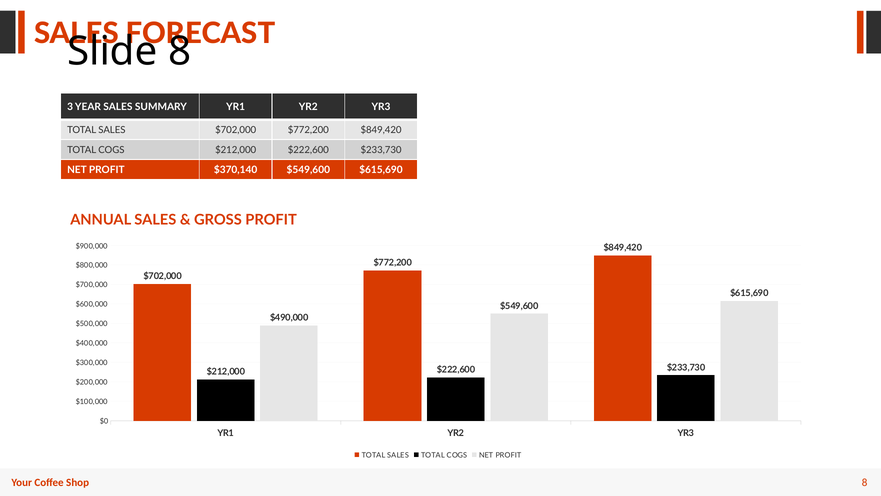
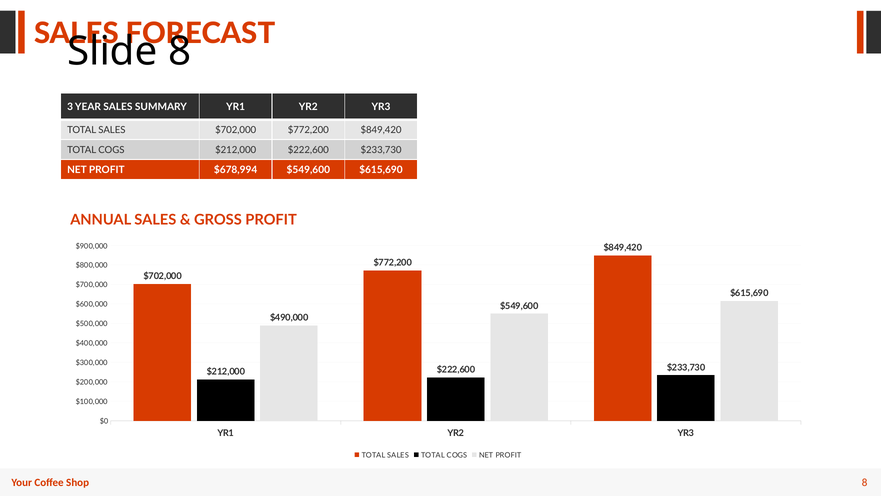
$370,140: $370,140 -> $678,994
